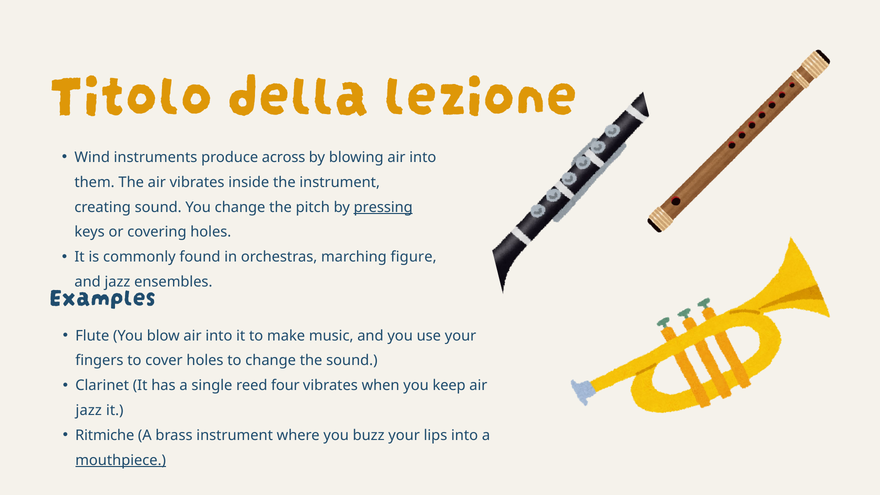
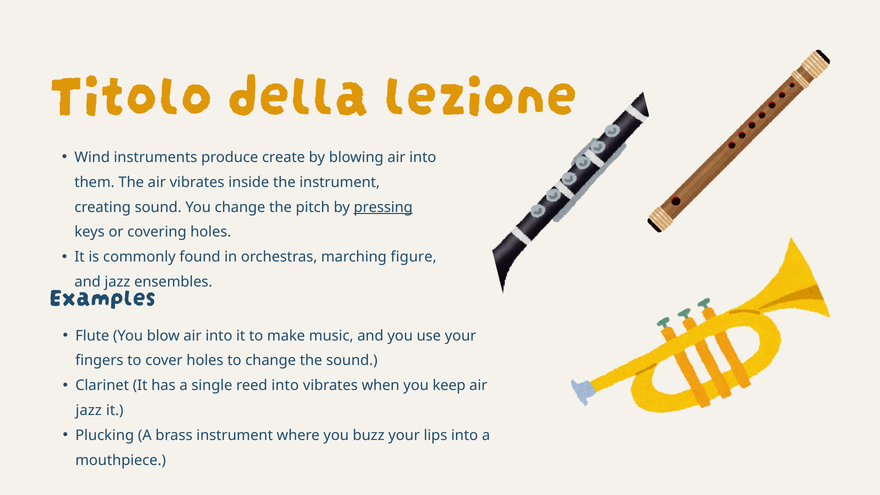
across: across -> create
reed four: four -> into
Ritmiche: Ritmiche -> Plucking
mouthpiece underline: present -> none
